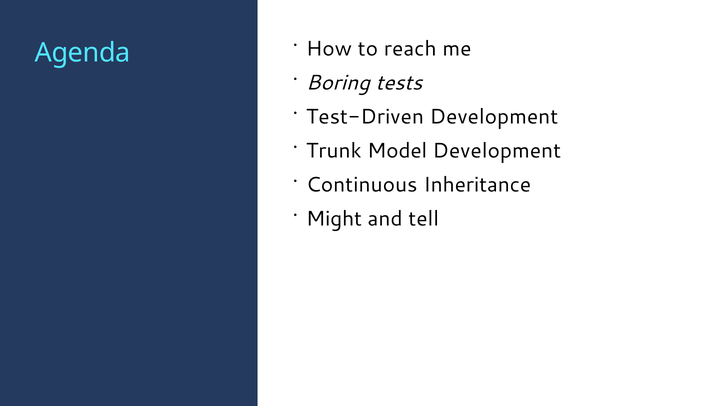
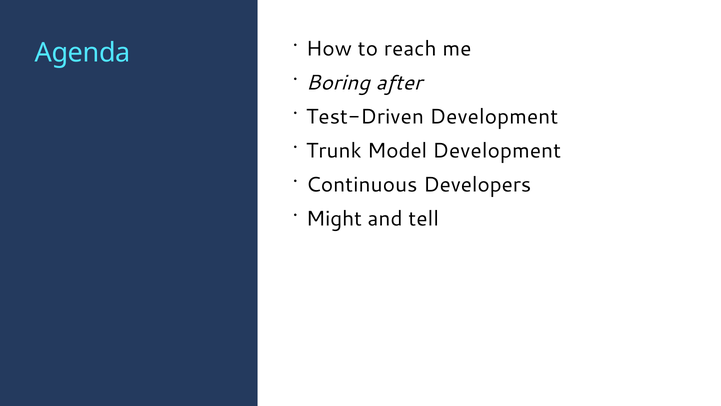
tests: tests -> after
Inheritance: Inheritance -> Developers
